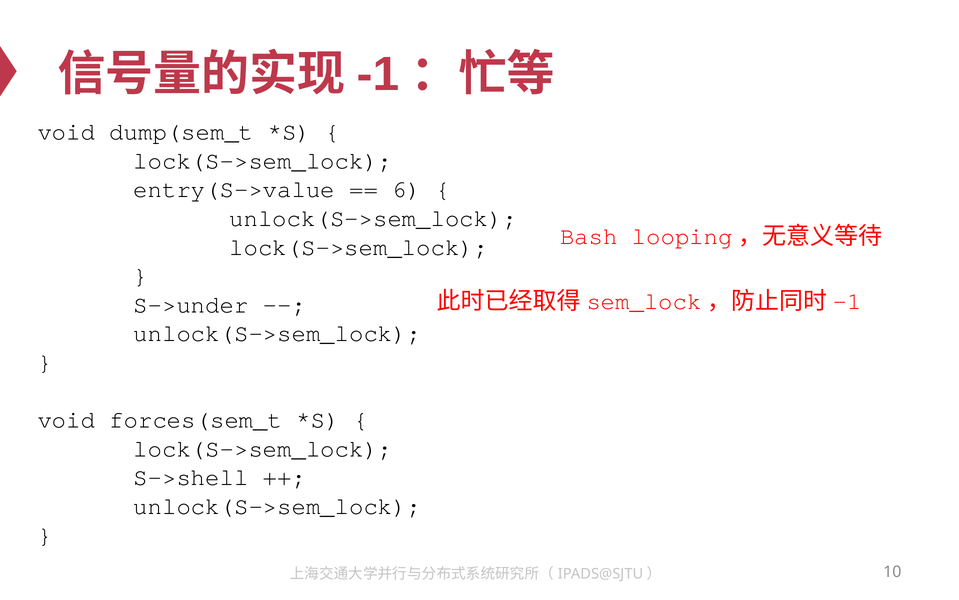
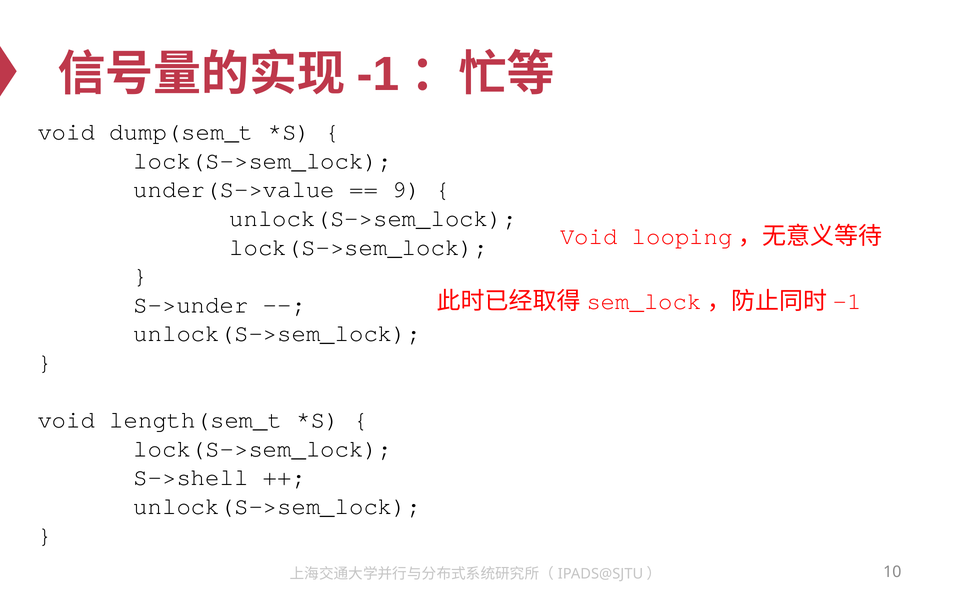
entry(S->value: entry(S->value -> under(S->value
6: 6 -> 9
Bash at (589, 236): Bash -> Void
forces(sem_t: forces(sem_t -> length(sem_t
